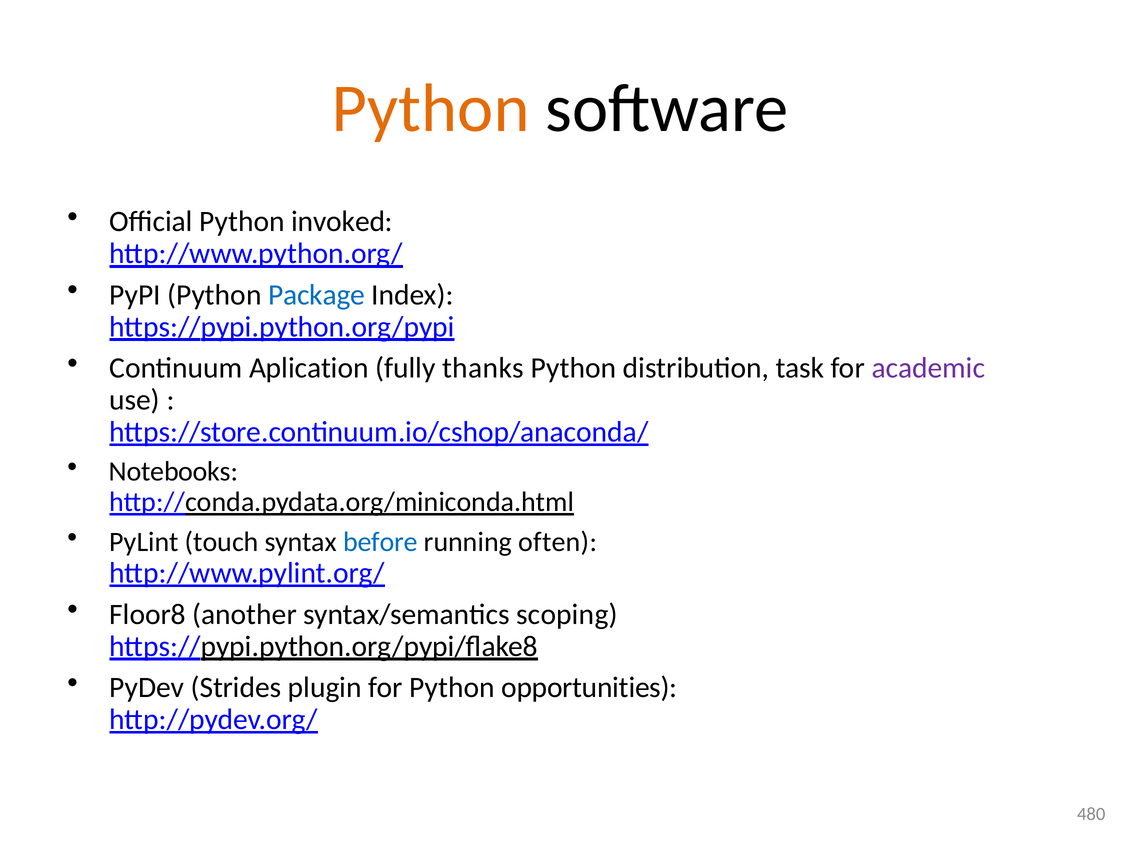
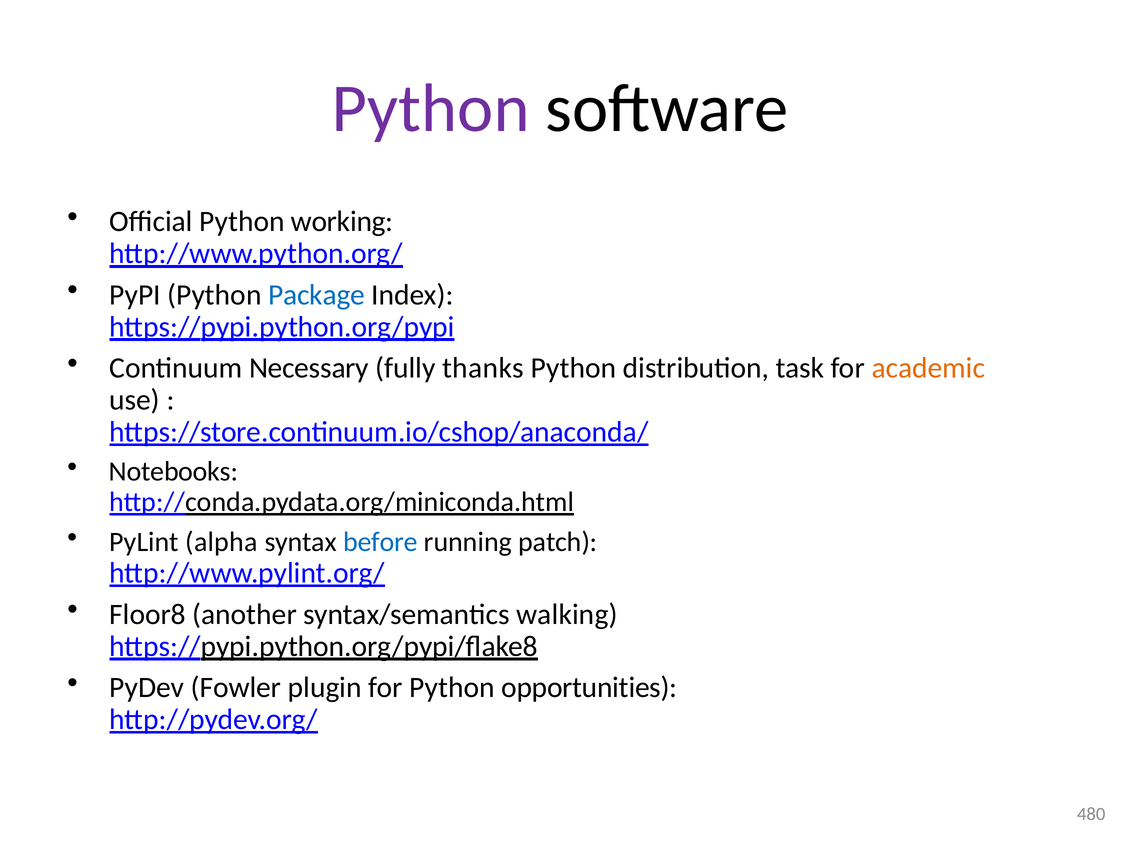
Python at (431, 109) colour: orange -> purple
invoked: invoked -> working
Aplication: Aplication -> Necessary
academic colour: purple -> orange
touch: touch -> alpha
often: often -> patch
scoping: scoping -> walking
Strides: Strides -> Fowler
